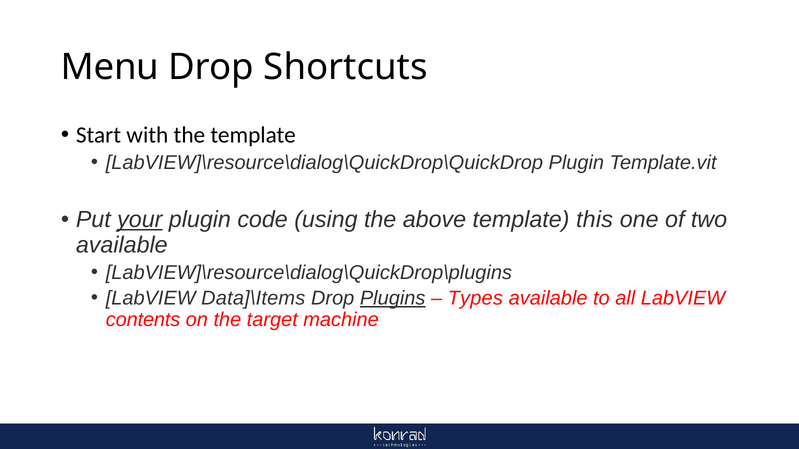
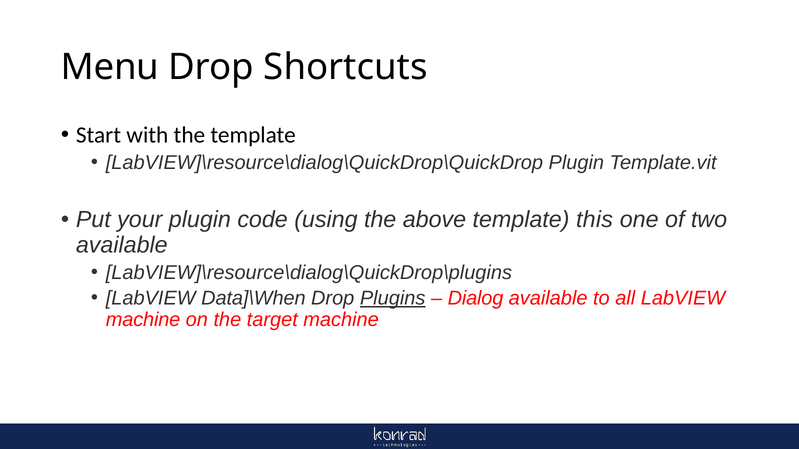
your underline: present -> none
Data]\Items: Data]\Items -> Data]\When
Types: Types -> Dialog
contents at (143, 320): contents -> machine
